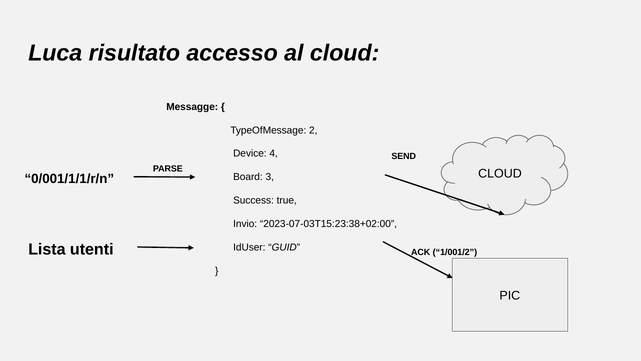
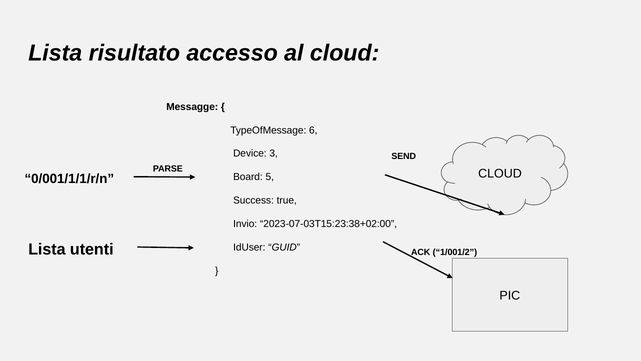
Luca at (55, 53): Luca -> Lista
2: 2 -> 6
4: 4 -> 3
3: 3 -> 5
